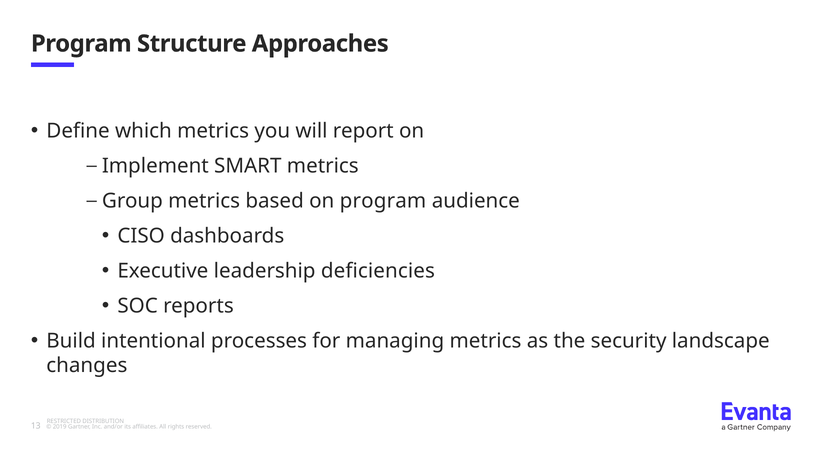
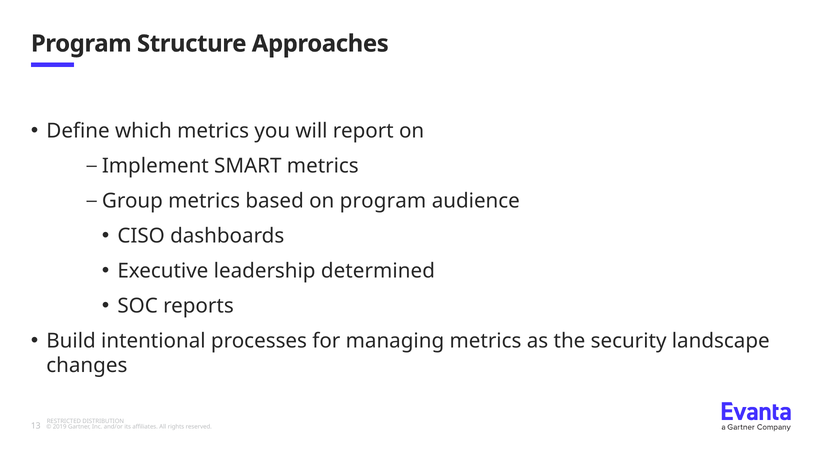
deficiencies: deficiencies -> determined
